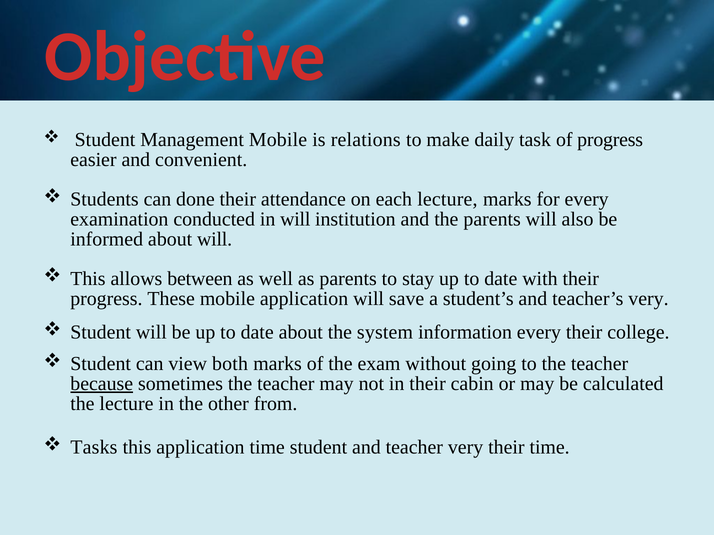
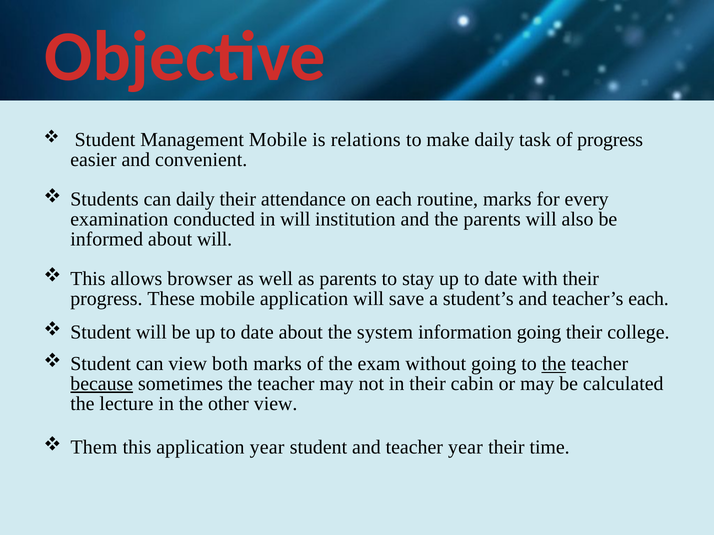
can done: done -> daily
each lecture: lecture -> routine
between: between -> browser
teacher’s very: very -> each
information every: every -> going
the at (554, 364) underline: none -> present
other from: from -> view
Tasks: Tasks -> Them
application time: time -> year
teacher very: very -> year
